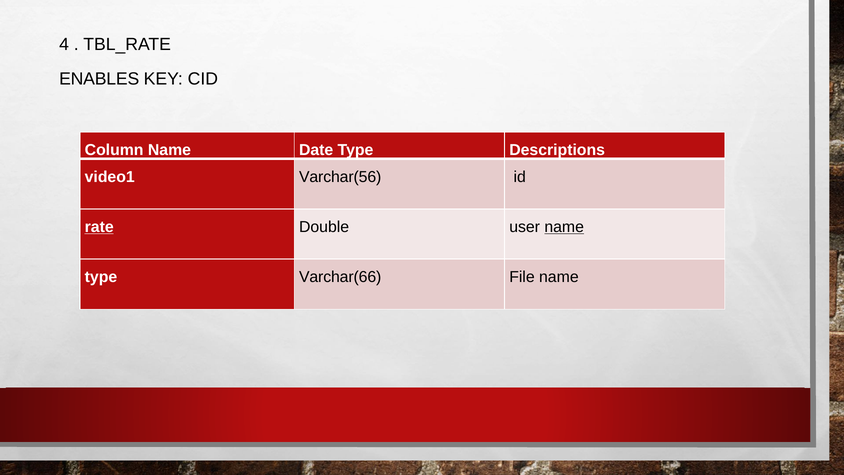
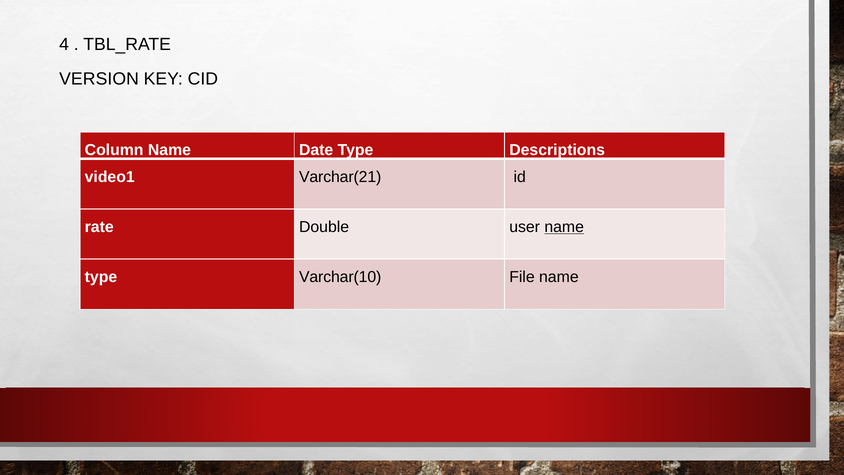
ENABLES: ENABLES -> VERSION
Varchar(56: Varchar(56 -> Varchar(21
rate underline: present -> none
Varchar(66: Varchar(66 -> Varchar(10
